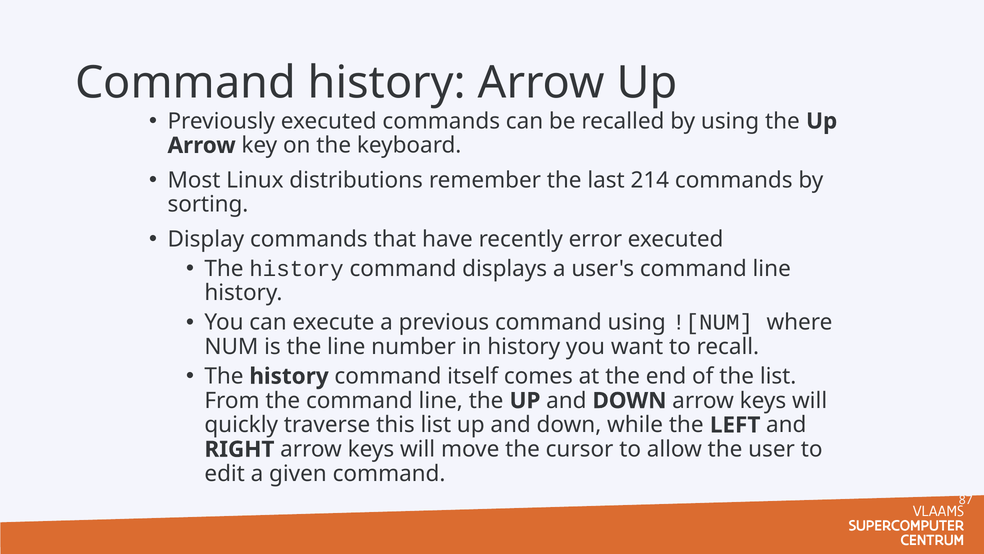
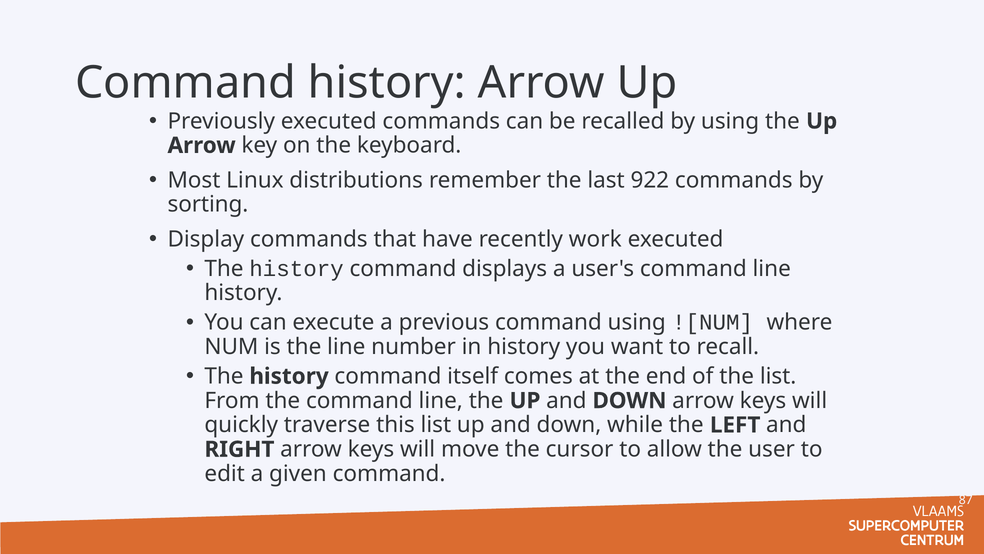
214: 214 -> 922
error: error -> work
